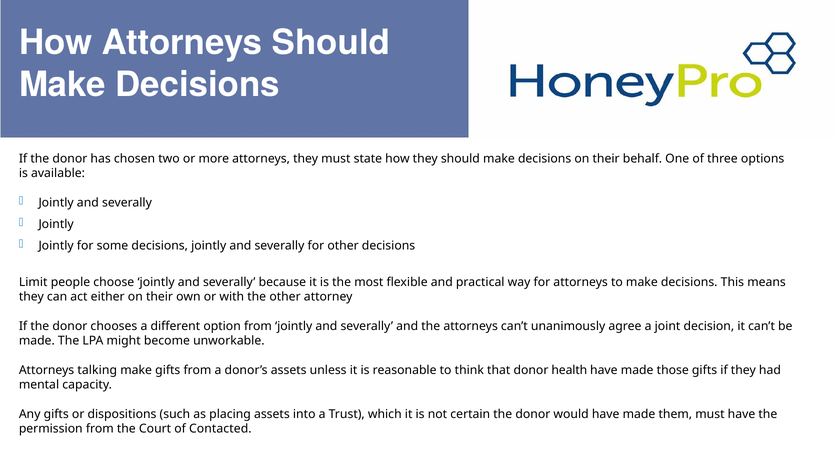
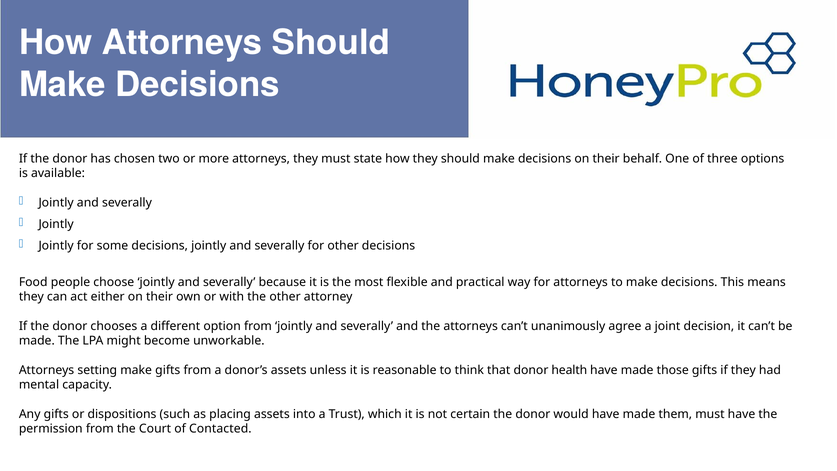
Limit: Limit -> Food
talking: talking -> setting
